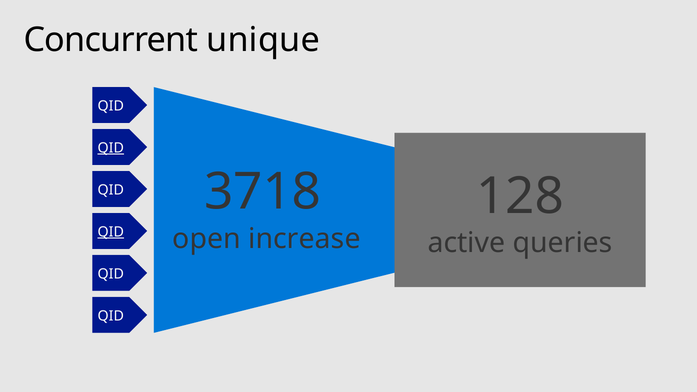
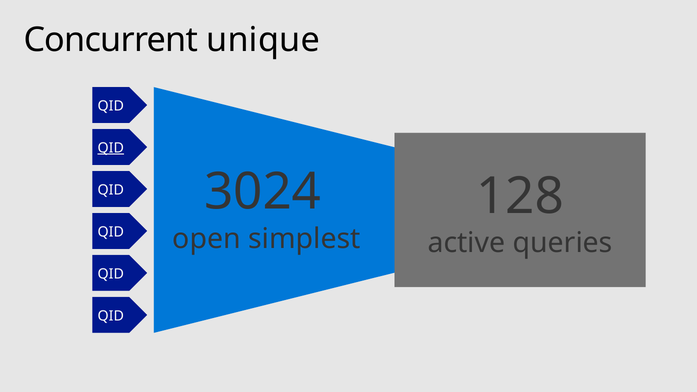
3718: 3718 -> 3024
QID at (111, 232) underline: present -> none
increase: increase -> simplest
